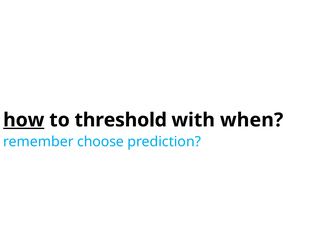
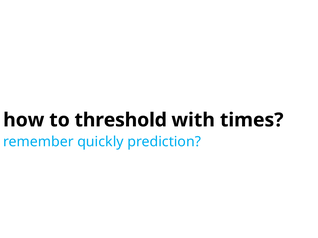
how underline: present -> none
when: when -> times
choose: choose -> quickly
